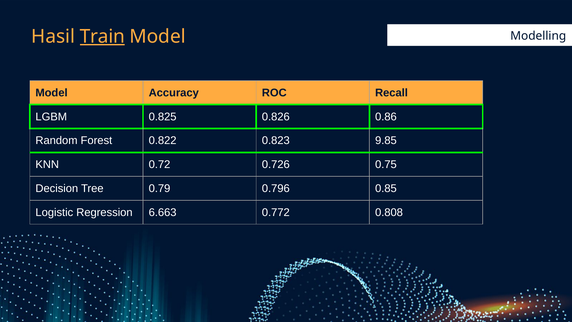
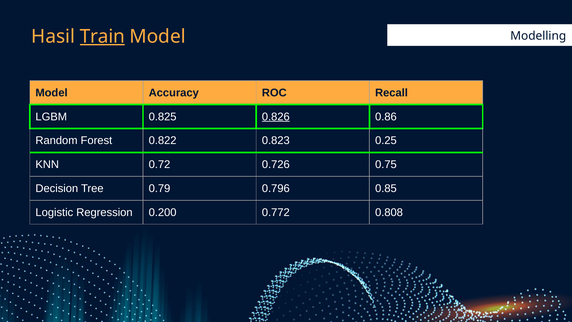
0.826 underline: none -> present
9.85: 9.85 -> 0.25
6.663: 6.663 -> 0.200
